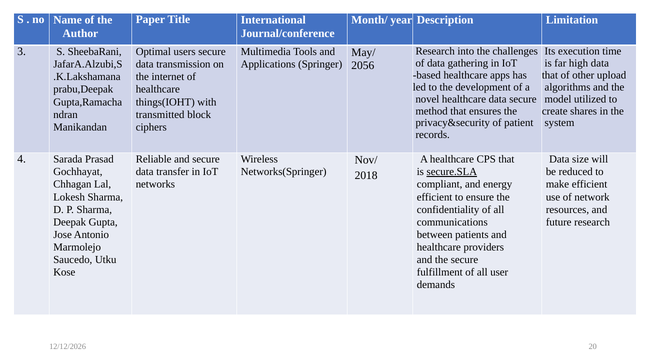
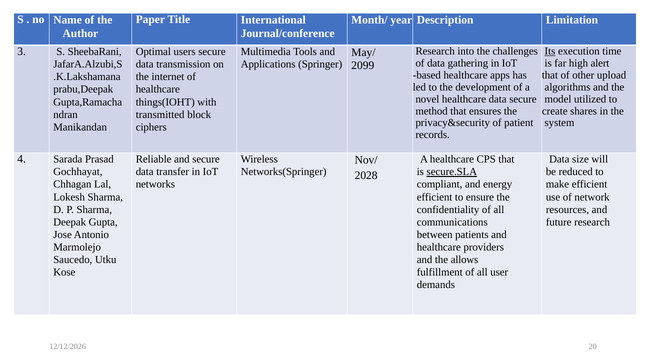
Its underline: none -> present
high data: data -> alert
2056: 2056 -> 2099
2018: 2018 -> 2028
the secure: secure -> allows
